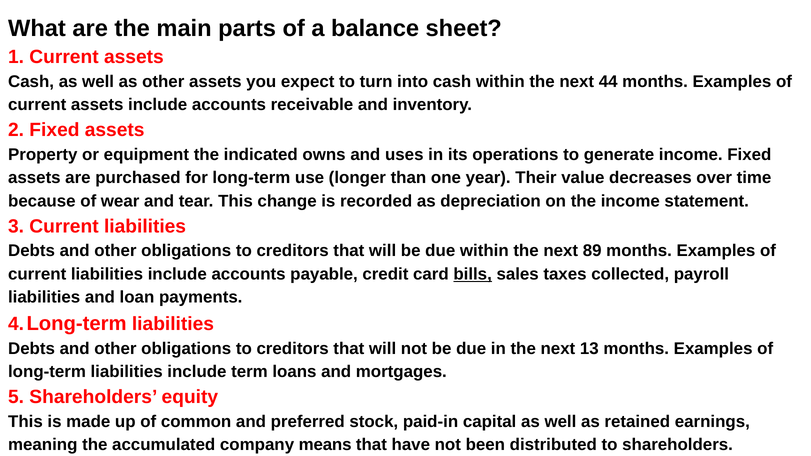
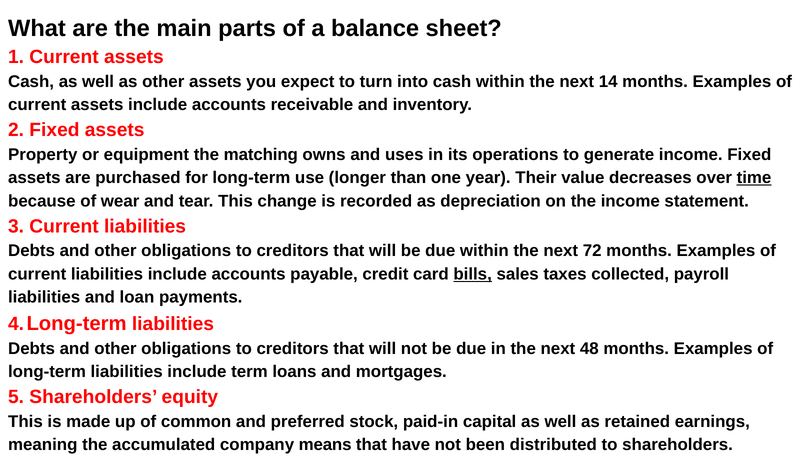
44: 44 -> 14
indicated: indicated -> matching
time underline: none -> present
89: 89 -> 72
13: 13 -> 48
